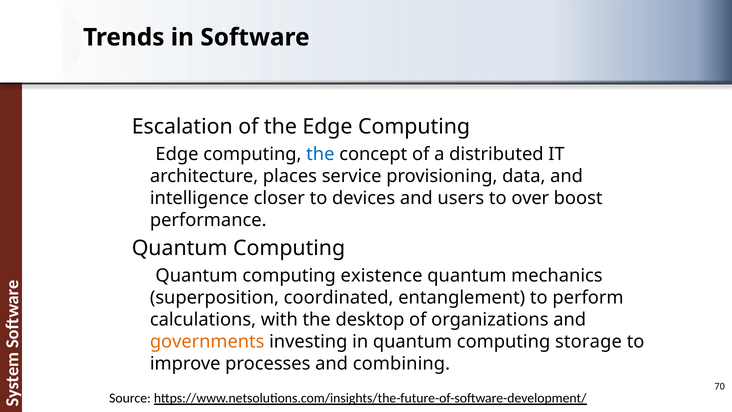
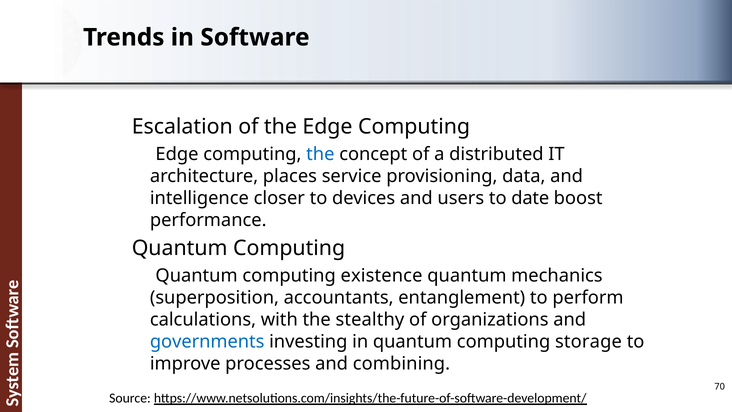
over: over -> date
coordinated: coordinated -> accountants
desktop: desktop -> stealthy
governments colour: orange -> blue
